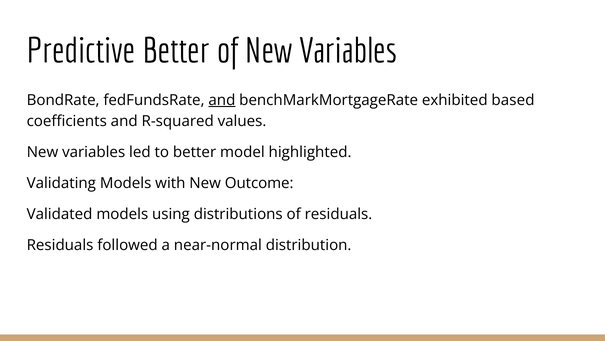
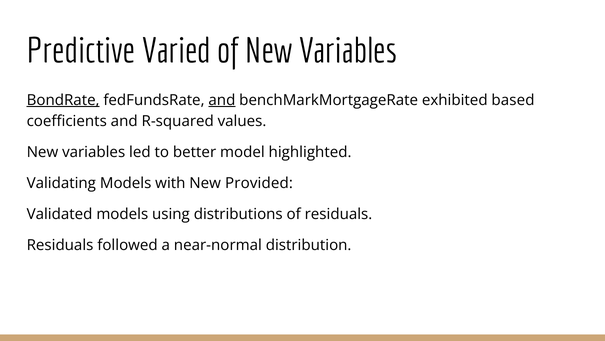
Predictive Better: Better -> Varied
BondRate underline: none -> present
Outcome: Outcome -> Provided
